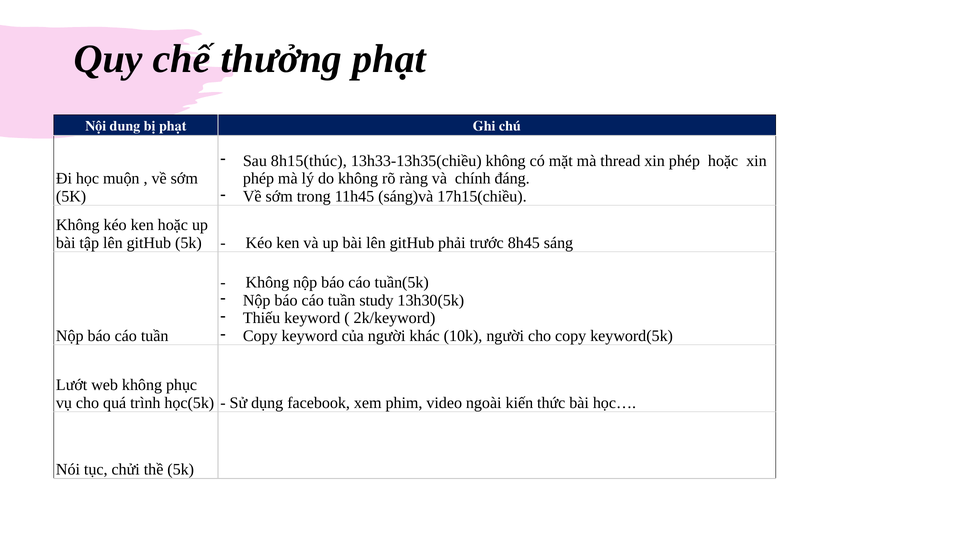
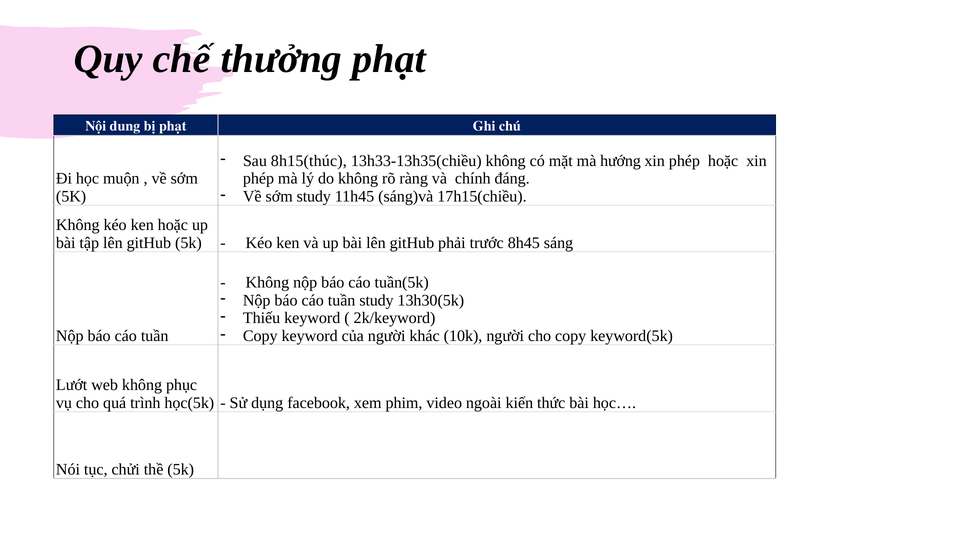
thread: thread -> hướng
sớm trong: trong -> study
